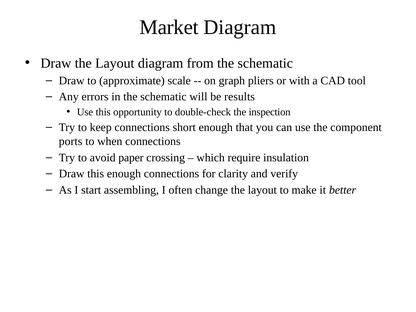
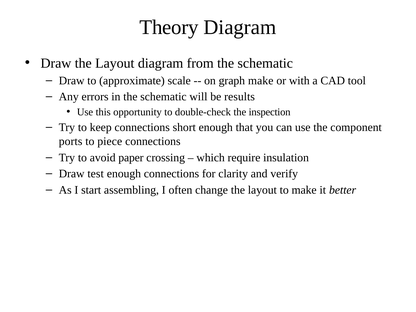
Market: Market -> Theory
graph pliers: pliers -> make
when: when -> piece
Draw this: this -> test
